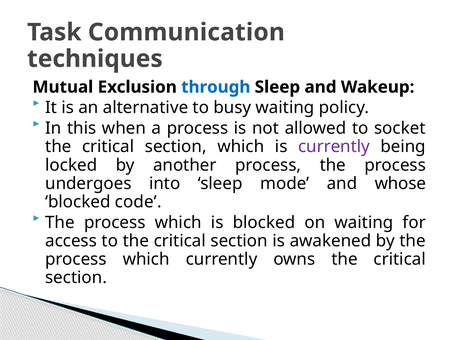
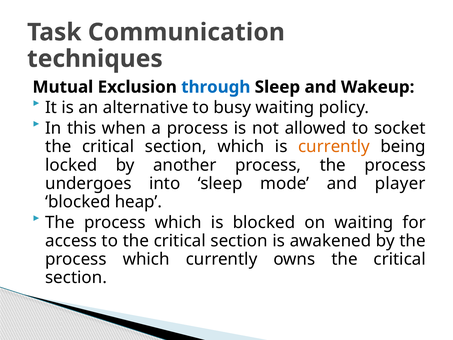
currently at (334, 147) colour: purple -> orange
whose: whose -> player
code: code -> heap
